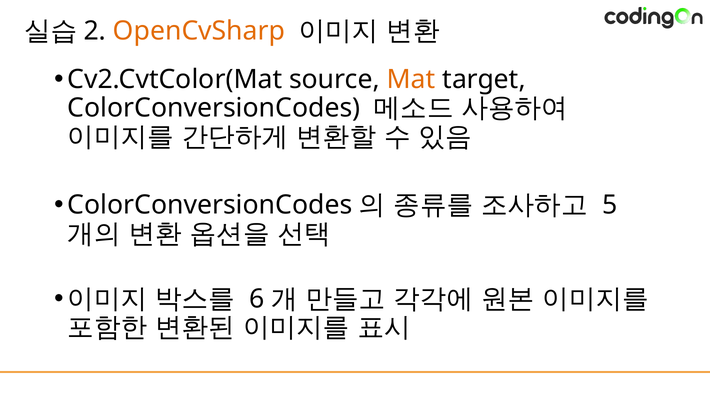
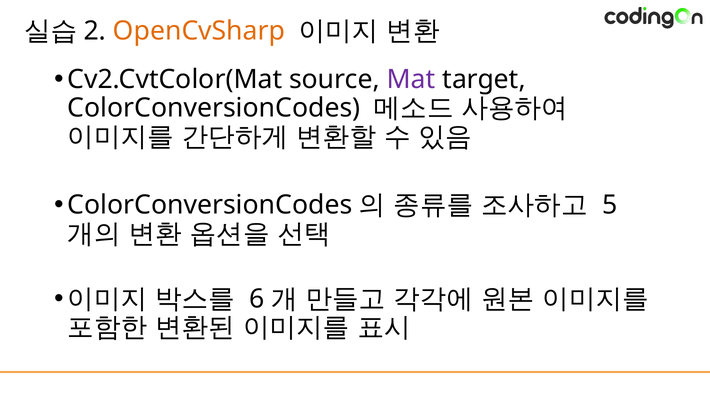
Mat colour: orange -> purple
